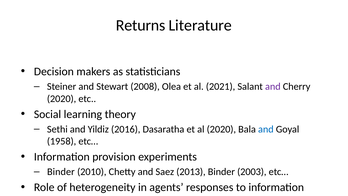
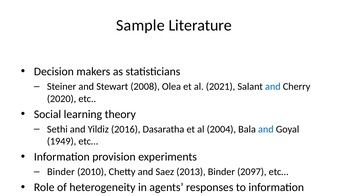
Returns: Returns -> Sample
and at (273, 86) colour: purple -> blue
al 2020: 2020 -> 2004
1958: 1958 -> 1949
2003: 2003 -> 2097
